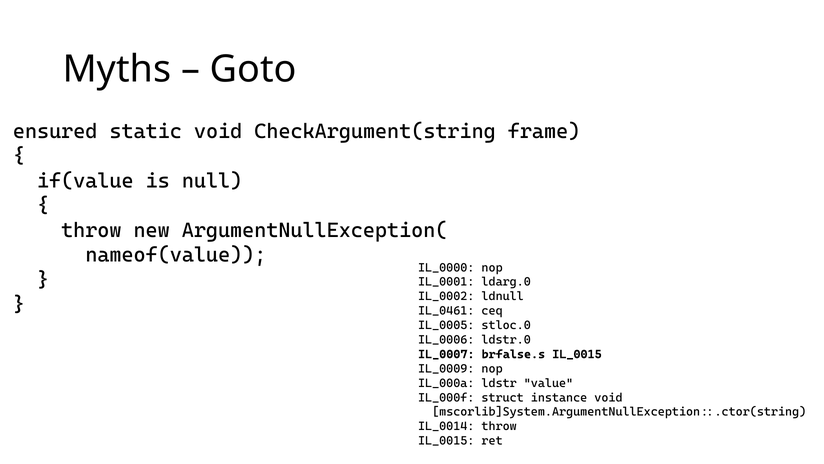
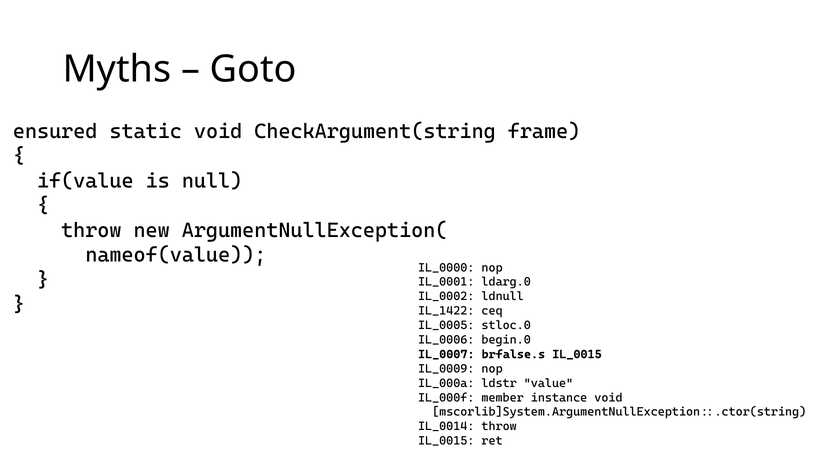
IL_0461: IL_0461 -> IL_1422
ldstr.0: ldstr.0 -> begin.0
struct: struct -> member
